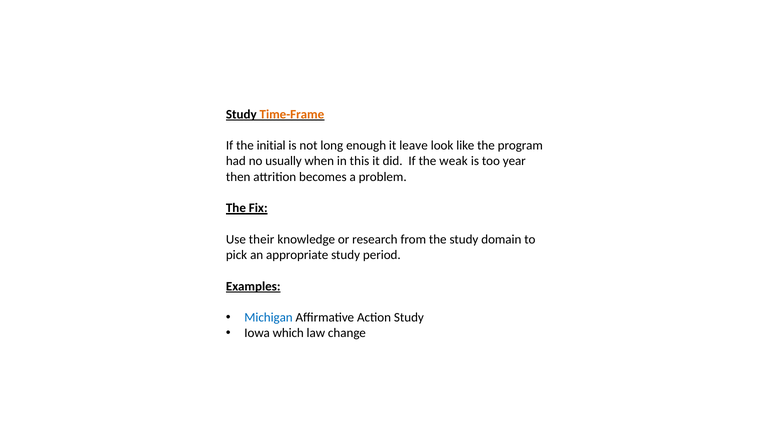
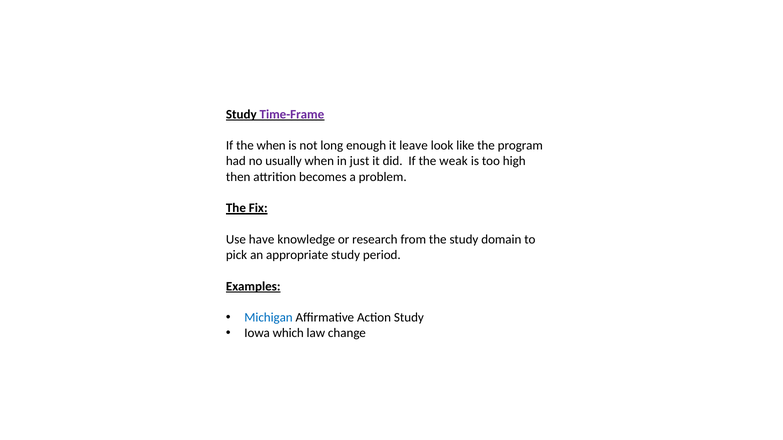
Time-Frame colour: orange -> purple
the initial: initial -> when
this: this -> just
year: year -> high
their: their -> have
